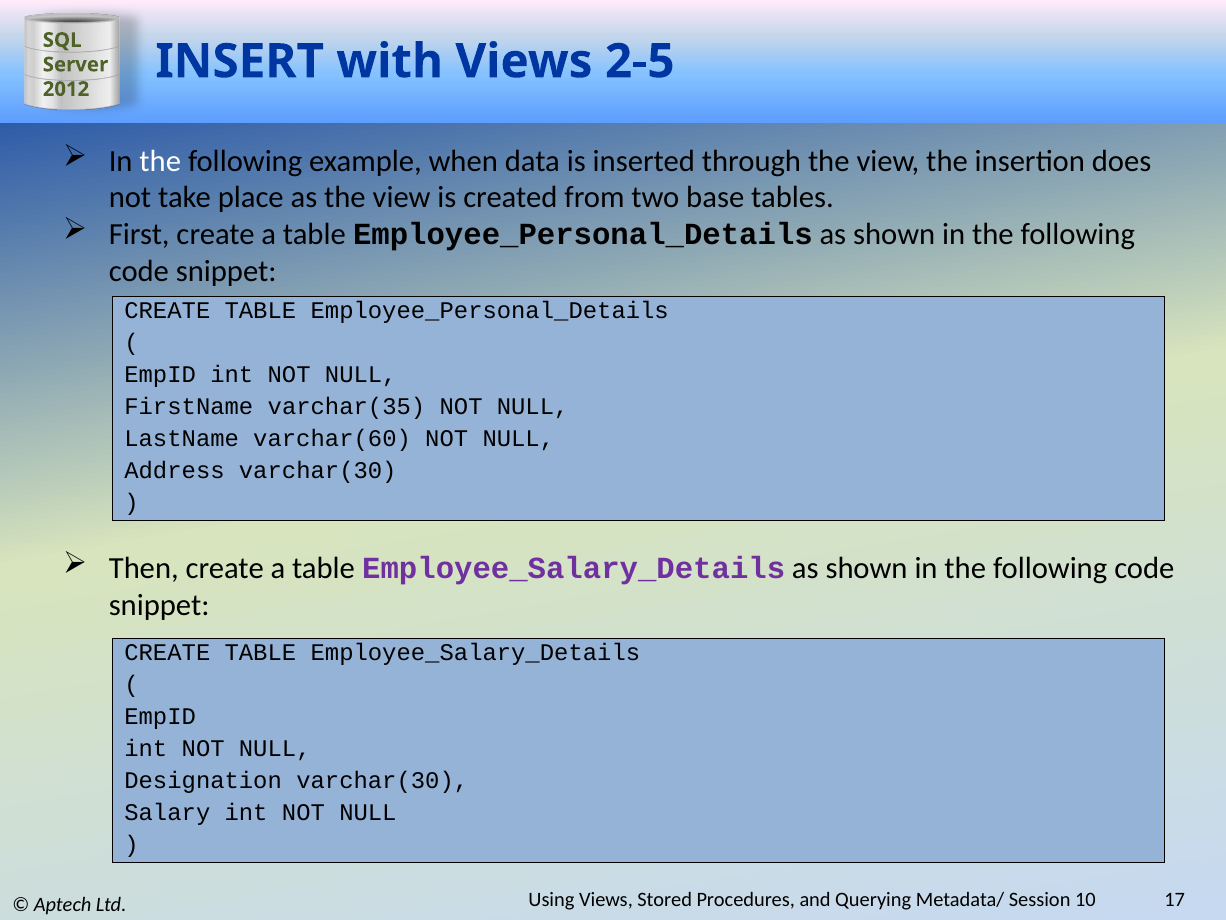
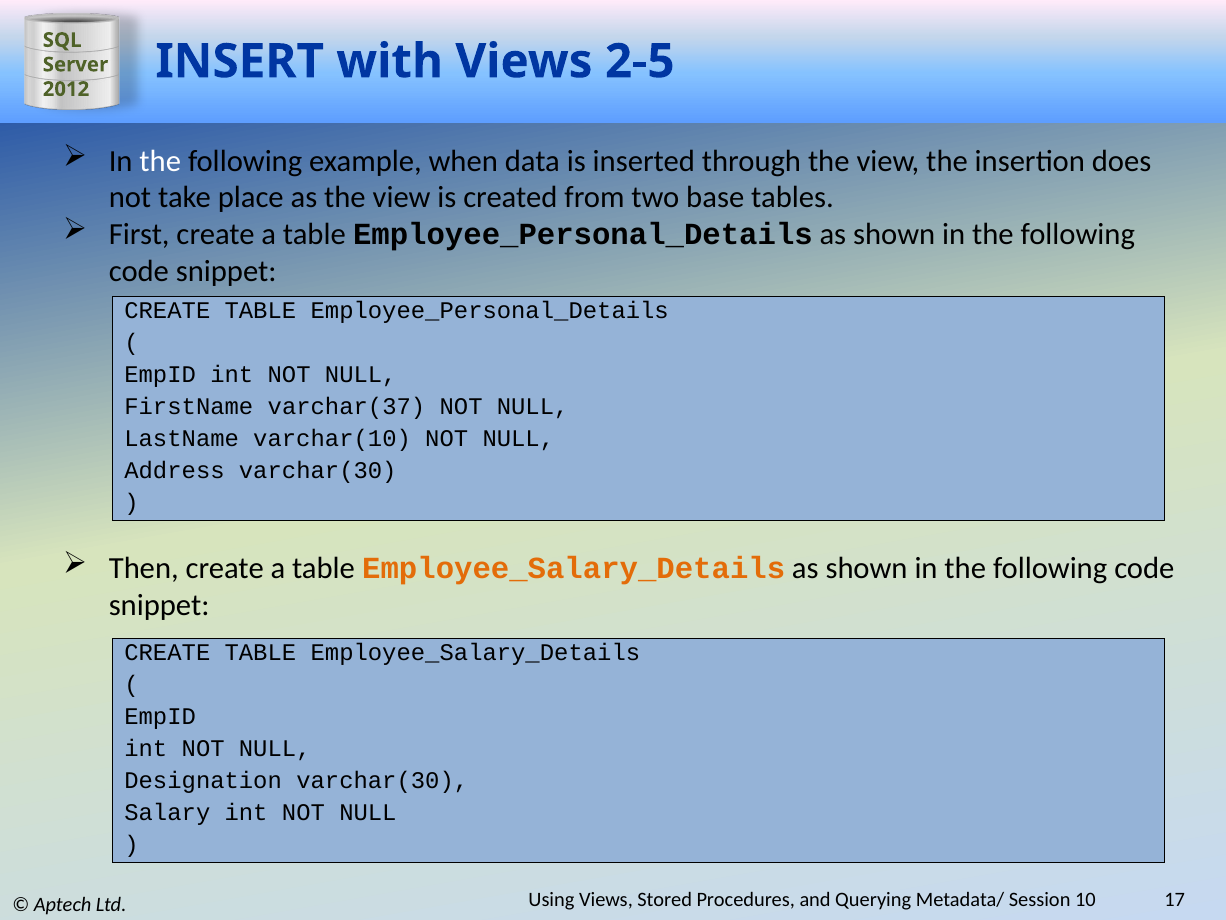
varchar(35: varchar(35 -> varchar(37
varchar(60: varchar(60 -> varchar(10
Employee_Salary_Details at (574, 568) colour: purple -> orange
